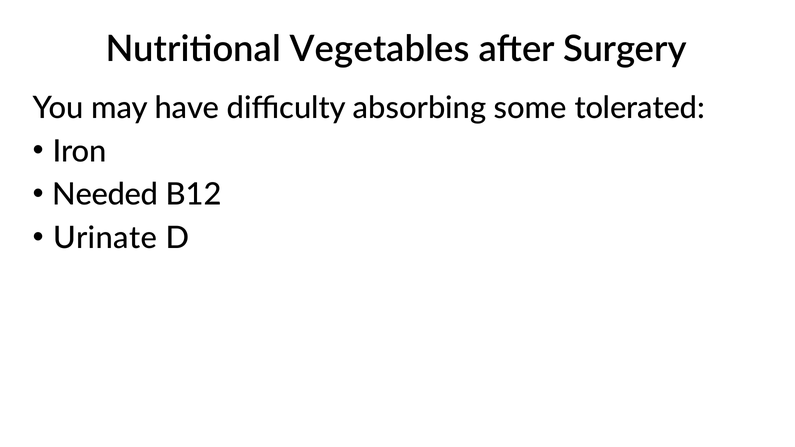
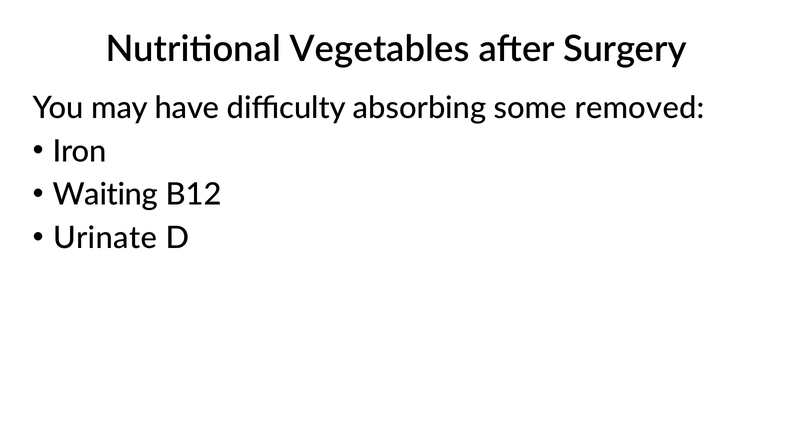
tolerated: tolerated -> removed
Needed: Needed -> Waiting
